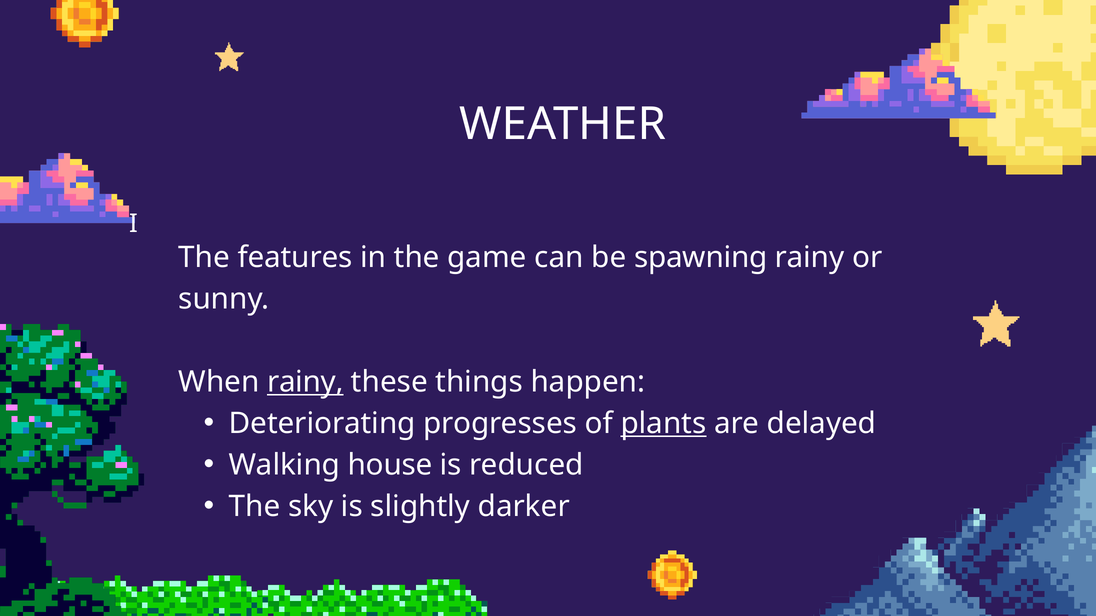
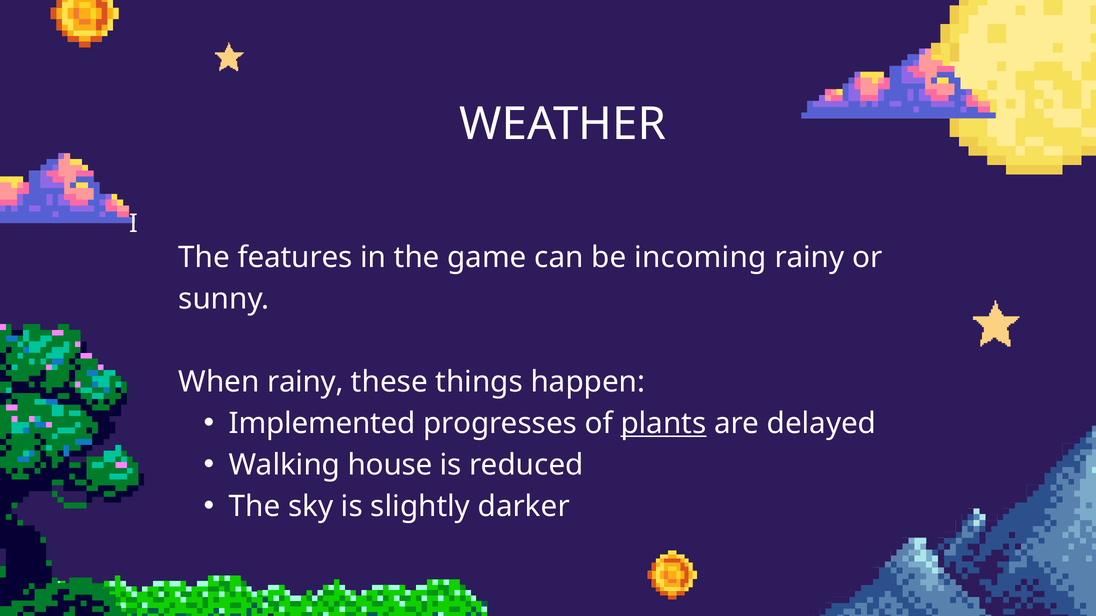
spawning: spawning -> incoming
rainy at (305, 382) underline: present -> none
Deteriorating: Deteriorating -> Implemented
